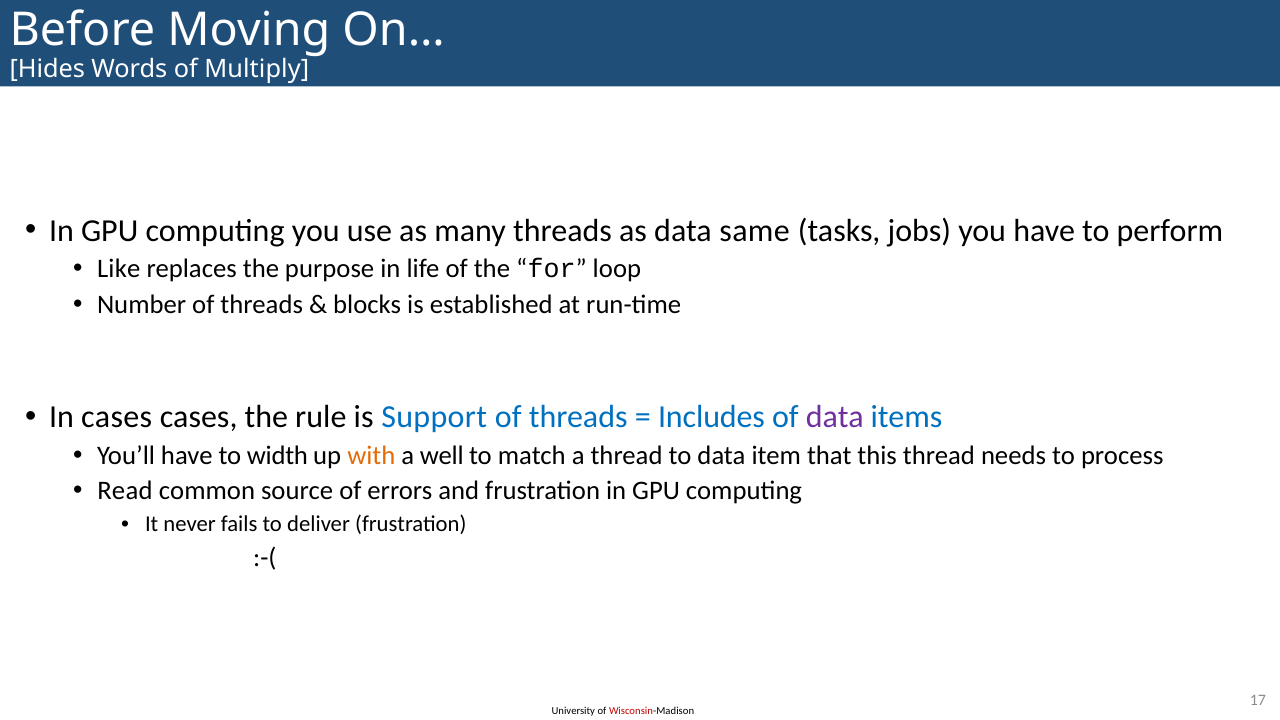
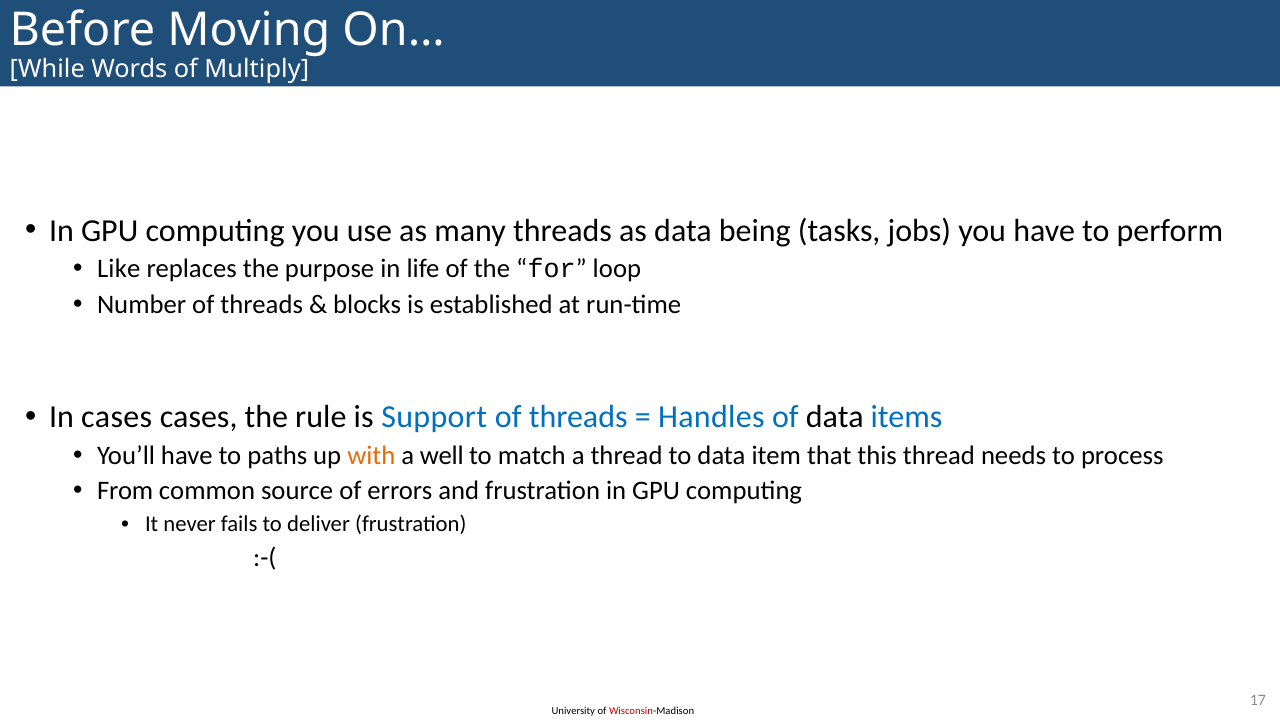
Hides: Hides -> While
same: same -> being
Includes: Includes -> Handles
data at (835, 417) colour: purple -> black
width: width -> paths
Read: Read -> From
